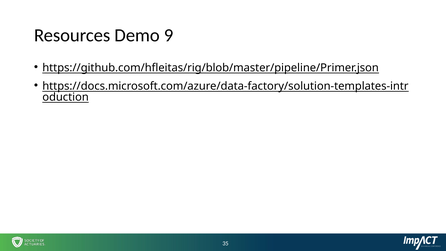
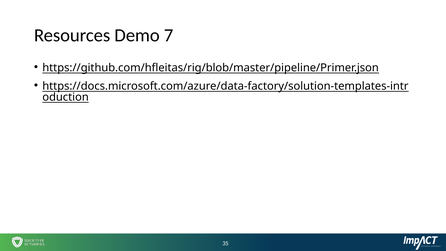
9: 9 -> 7
